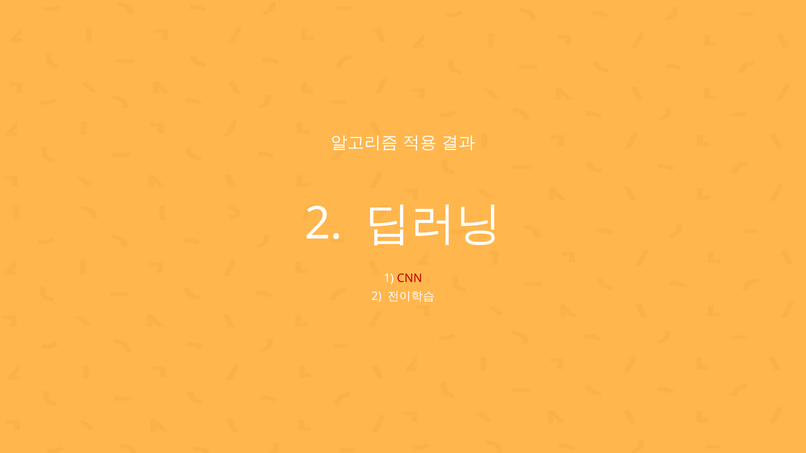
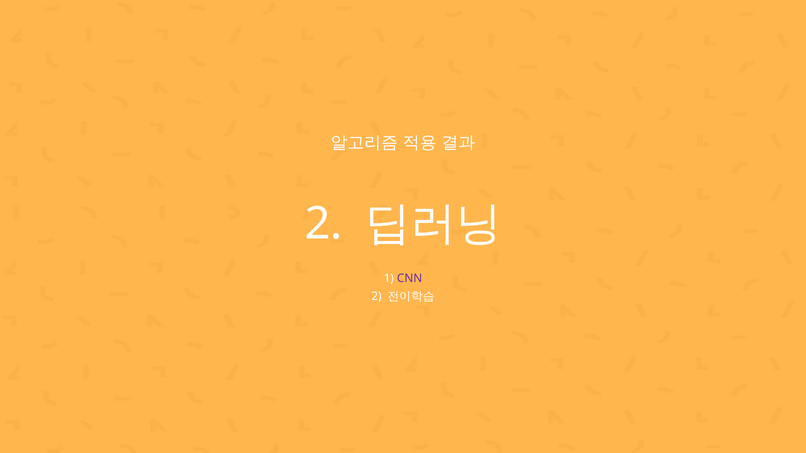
CNN colour: red -> purple
